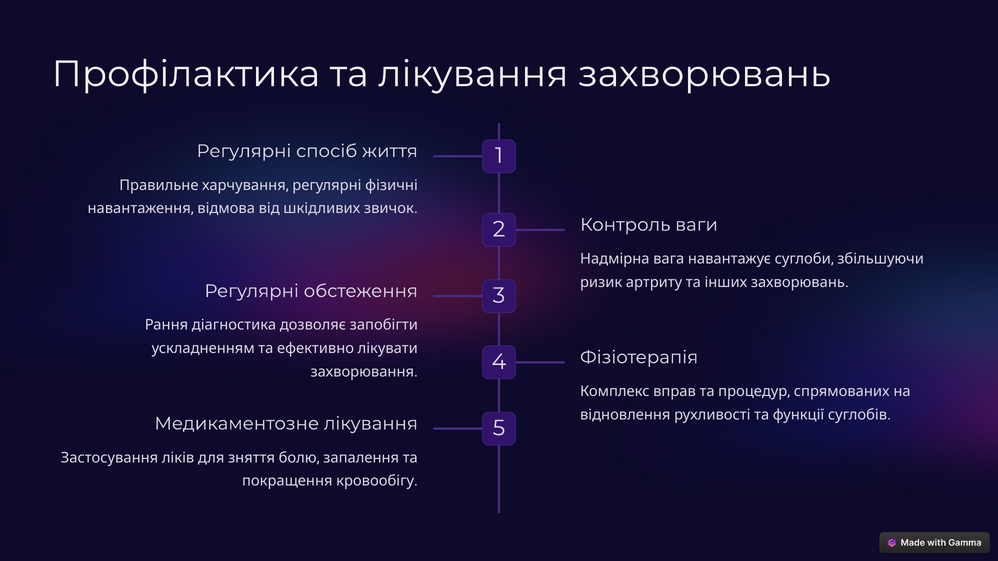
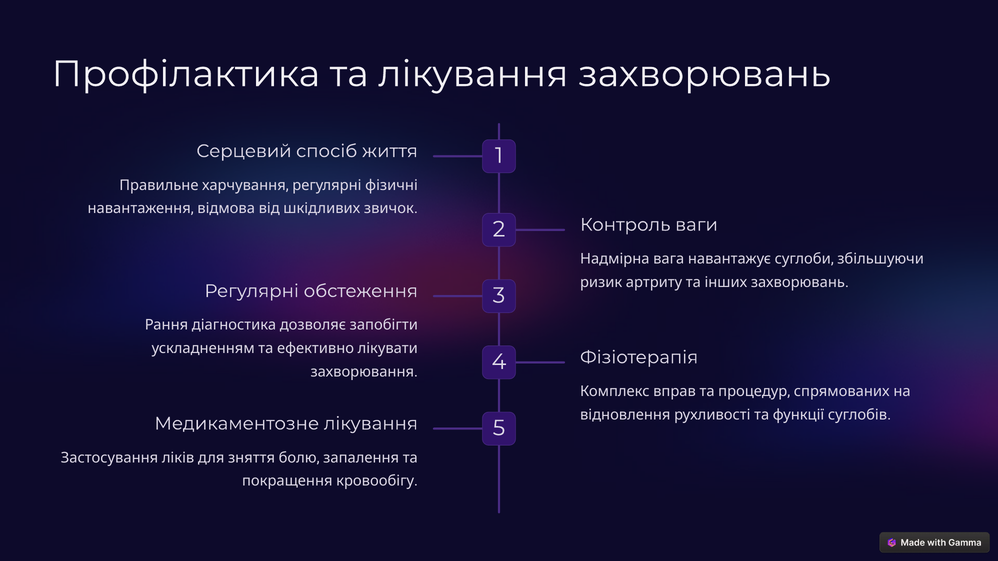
Регулярні at (244, 151): Регулярні -> Серцевий
